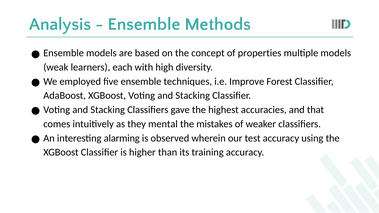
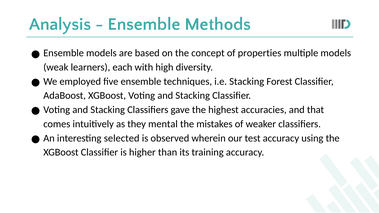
i.e Improve: Improve -> Stacking
alarming: alarming -> selected
